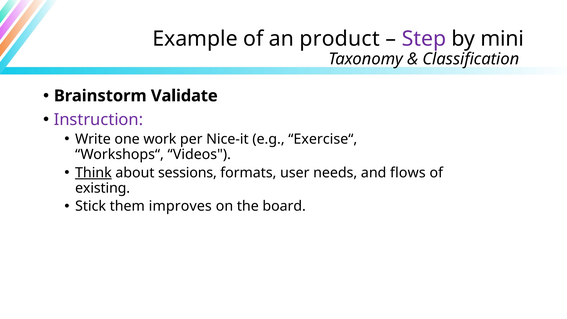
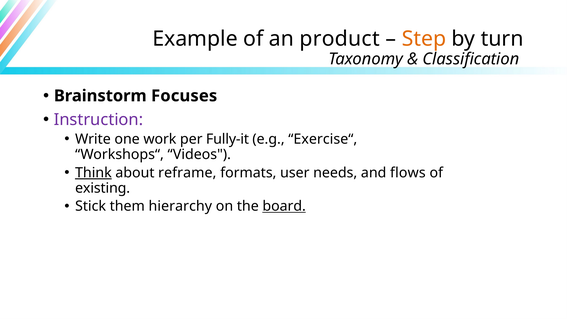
Step colour: purple -> orange
mini: mini -> turn
Validate: Validate -> Focuses
Nice-it: Nice-it -> Fully-it
sessions: sessions -> reframe
improves: improves -> hierarchy
board underline: none -> present
